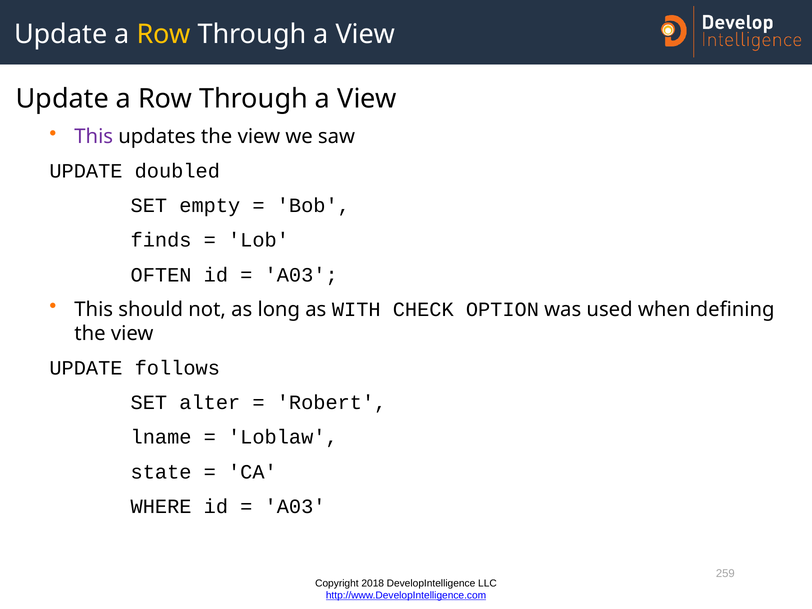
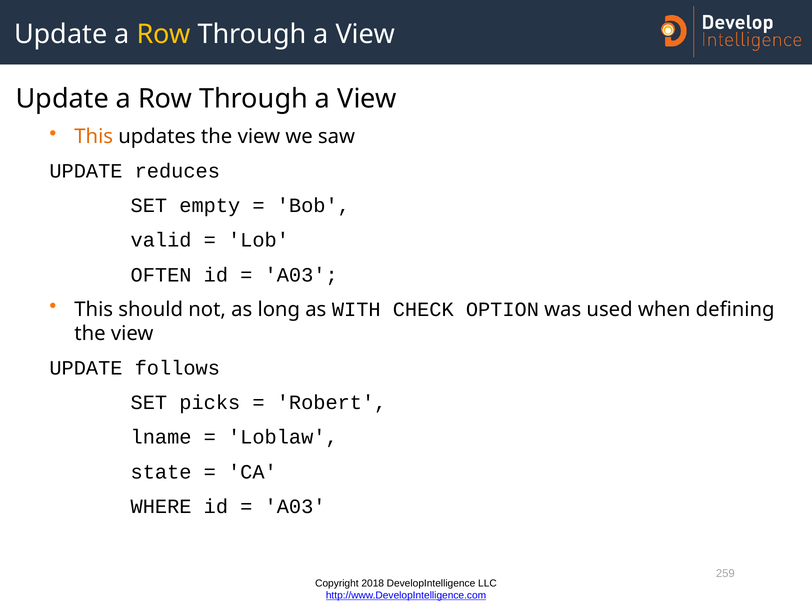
This at (94, 137) colour: purple -> orange
doubled: doubled -> reduces
finds: finds -> valid
alter: alter -> picks
